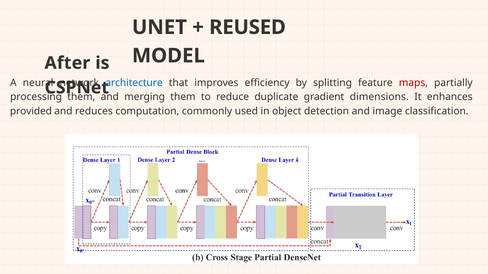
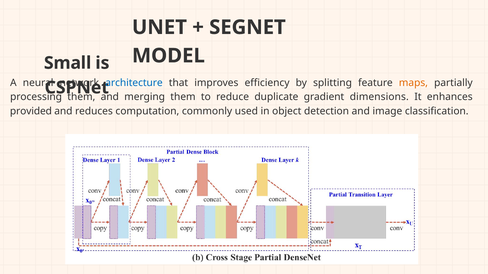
REUSED: REUSED -> SEGNET
After: After -> Small
maps colour: red -> orange
